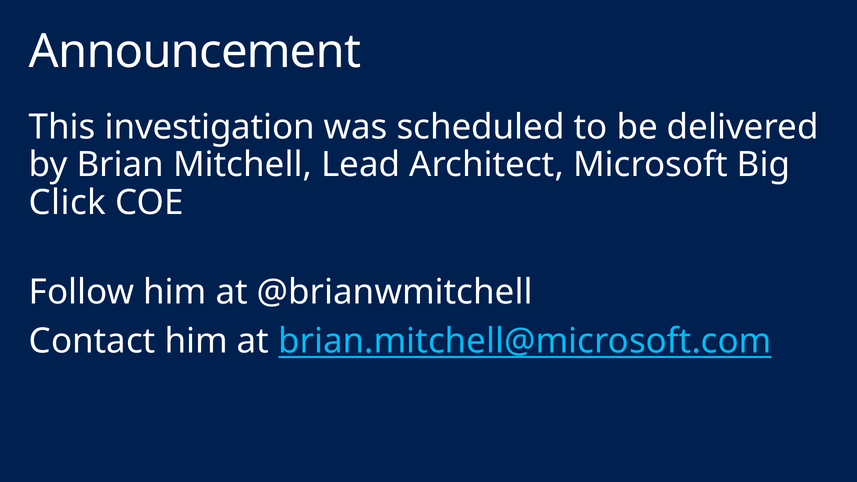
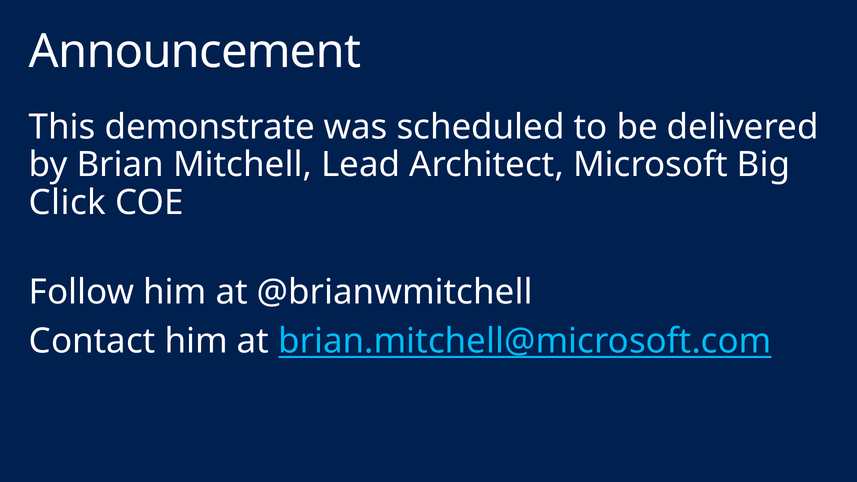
investigation: investigation -> demonstrate
